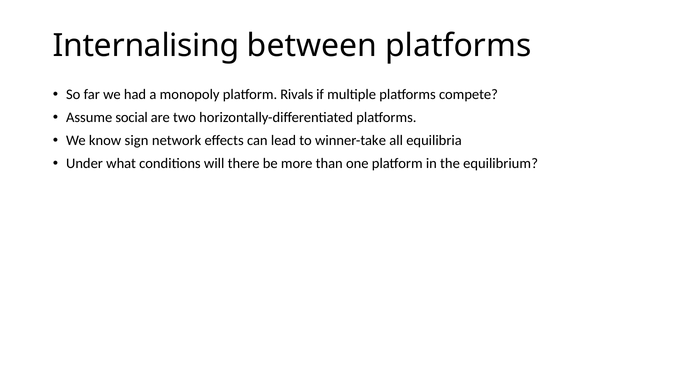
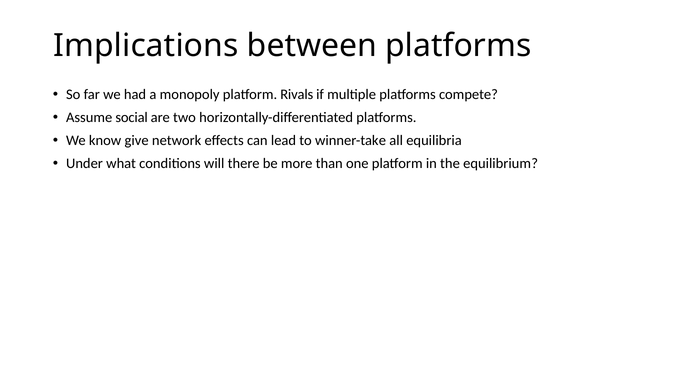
Internalising: Internalising -> Implications
sign: sign -> give
